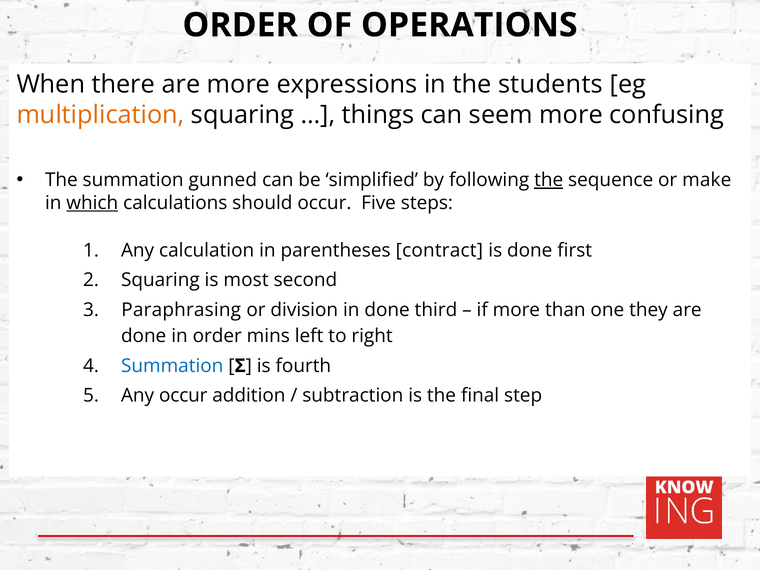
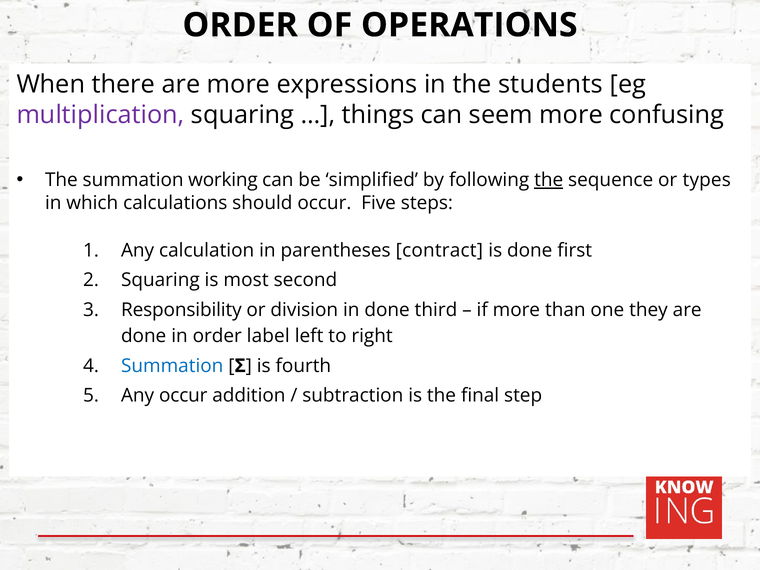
multiplication colour: orange -> purple
gunned: gunned -> working
make: make -> types
which underline: present -> none
Paraphrasing: Paraphrasing -> Responsibility
mins: mins -> label
